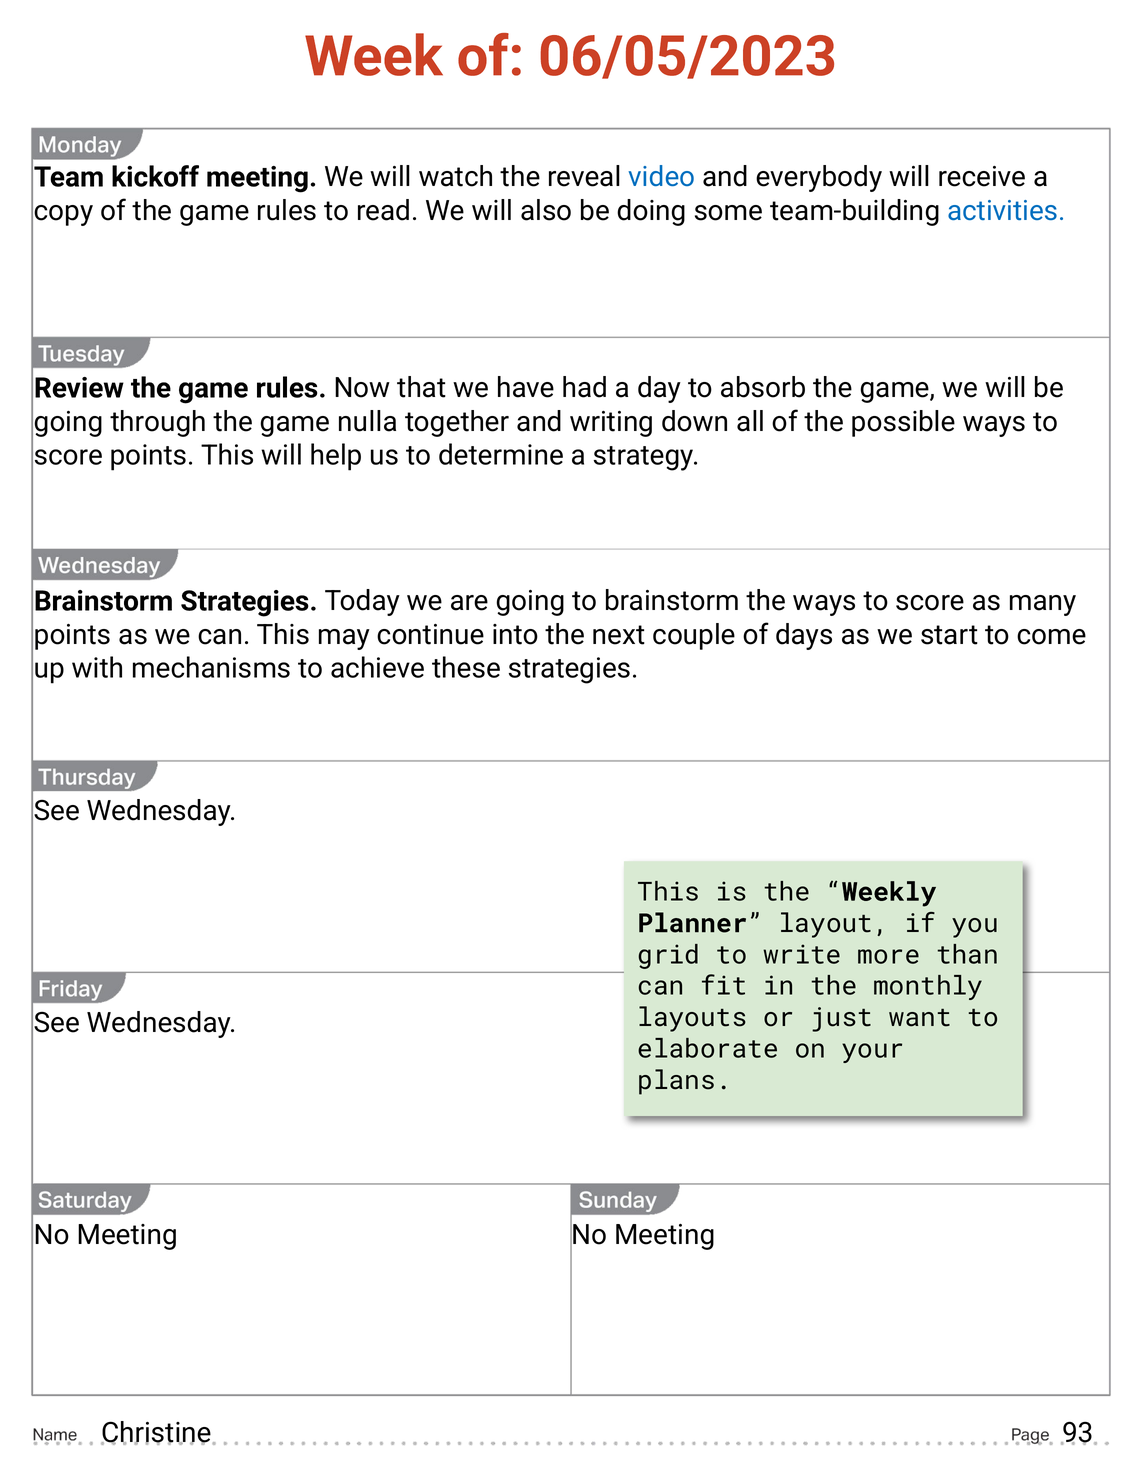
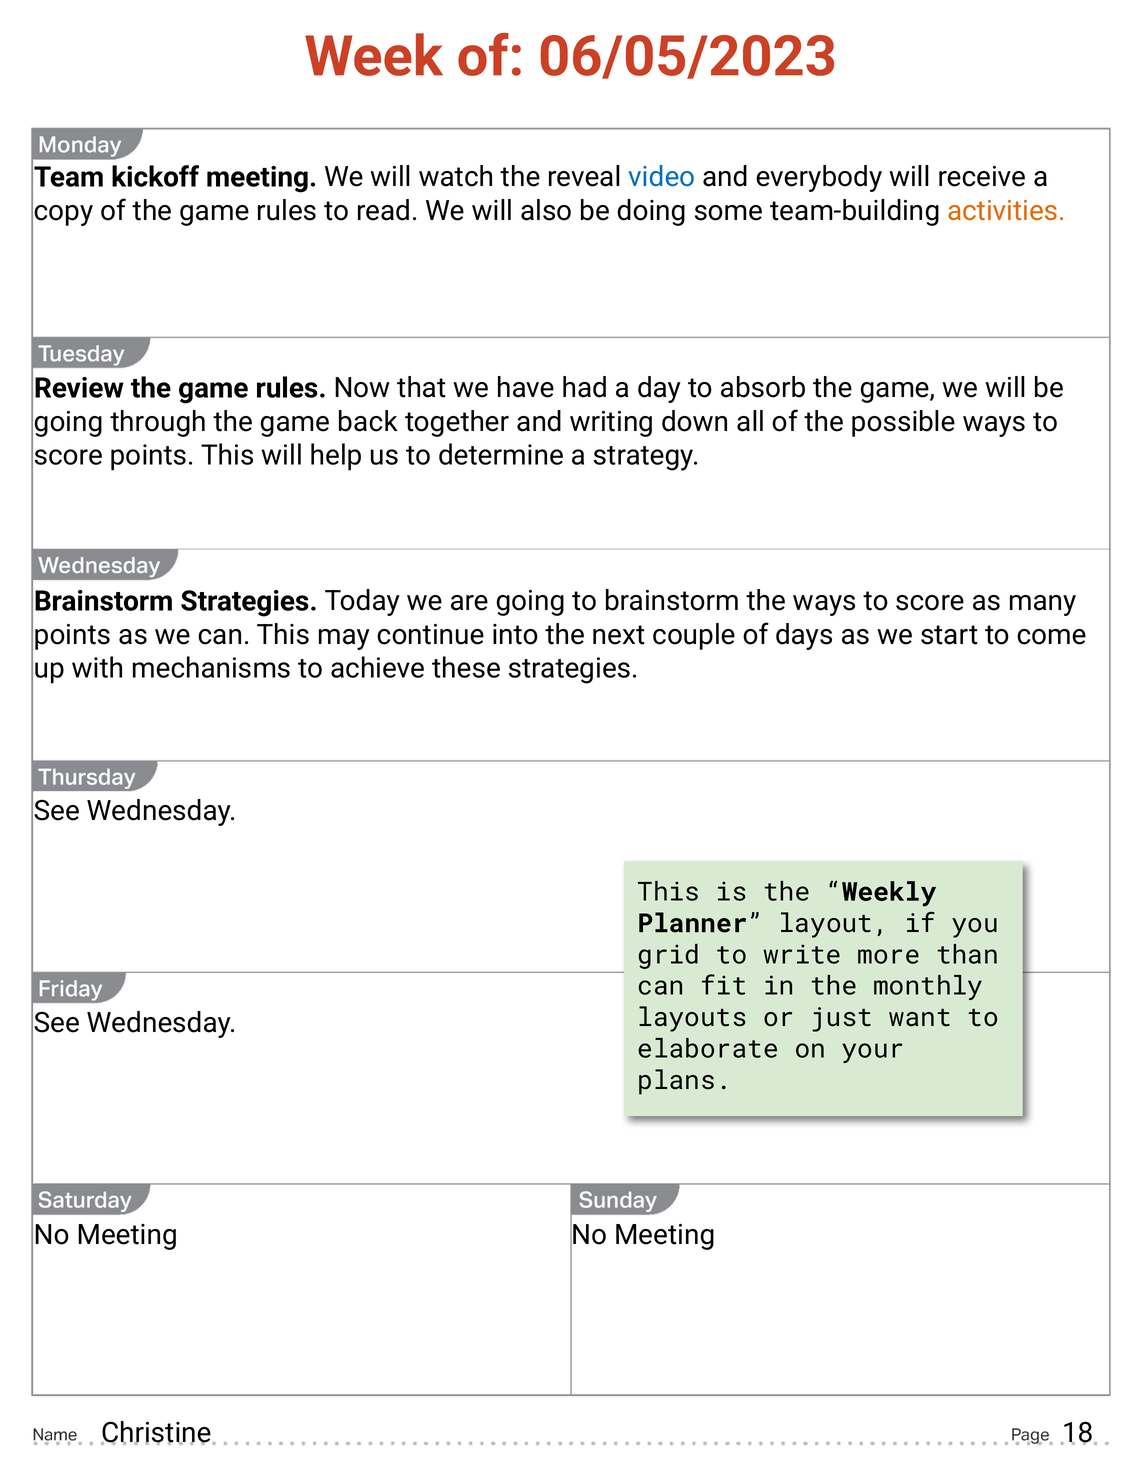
activities colour: blue -> orange
nulla: nulla -> back
93: 93 -> 18
